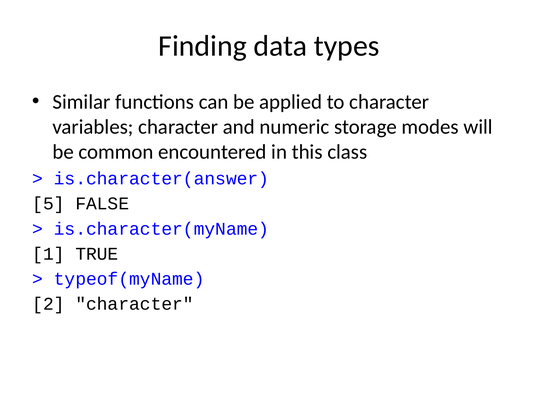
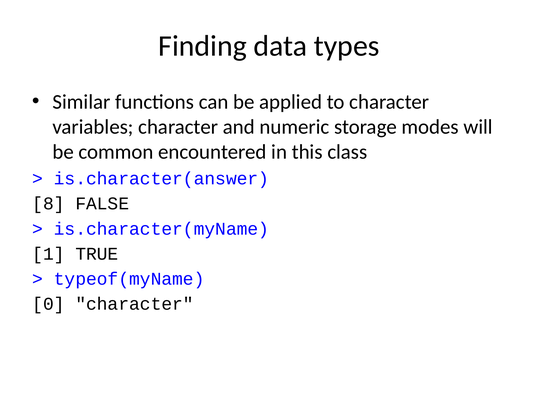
5: 5 -> 8
2: 2 -> 0
